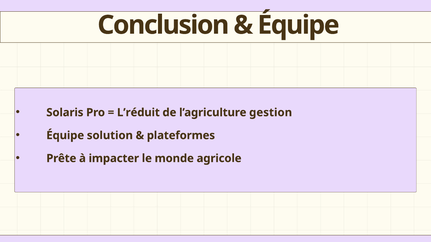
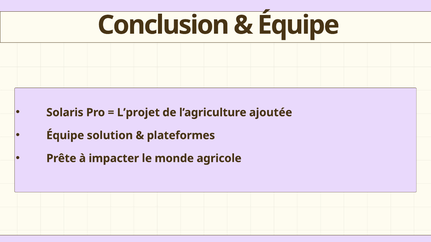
L’réduit: L’réduit -> L’projet
gestion: gestion -> ajoutée
